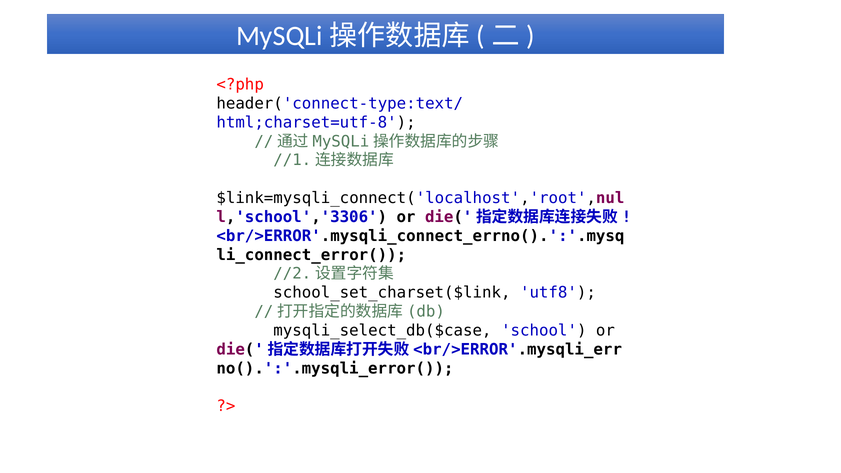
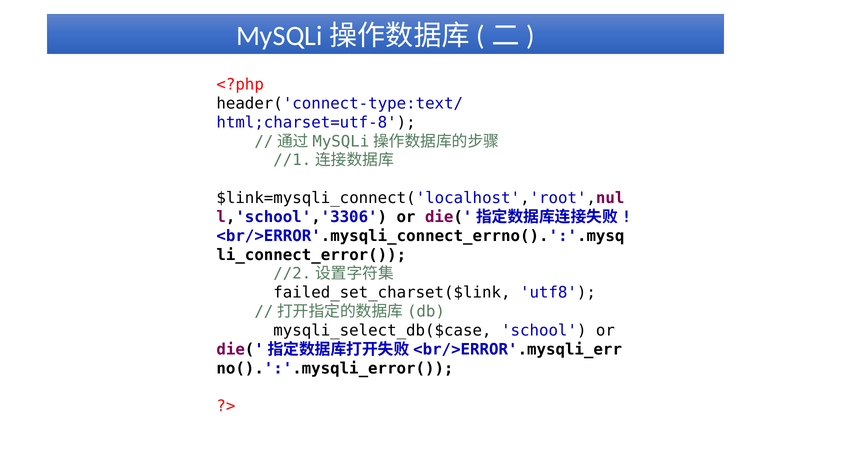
school_set_charset($link: school_set_charset($link -> failed_set_charset($link
